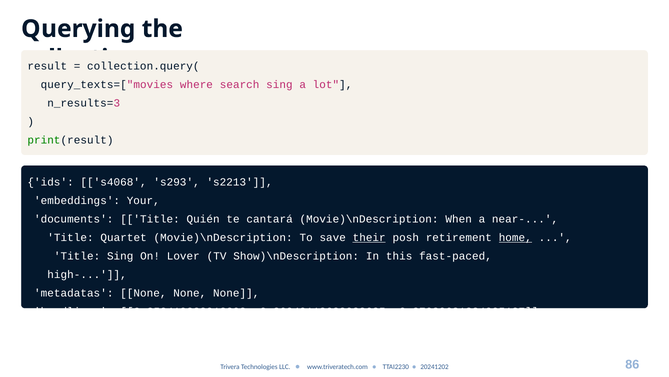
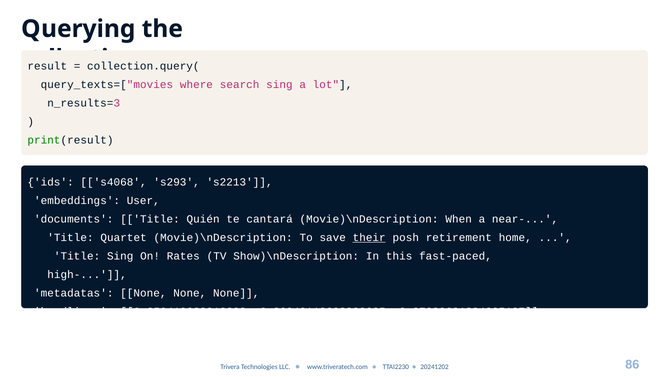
Your: Your -> User
home underline: present -> none
Lover: Lover -> Rates
